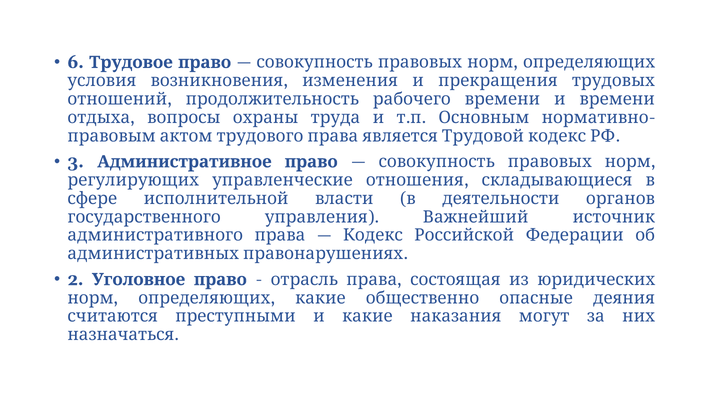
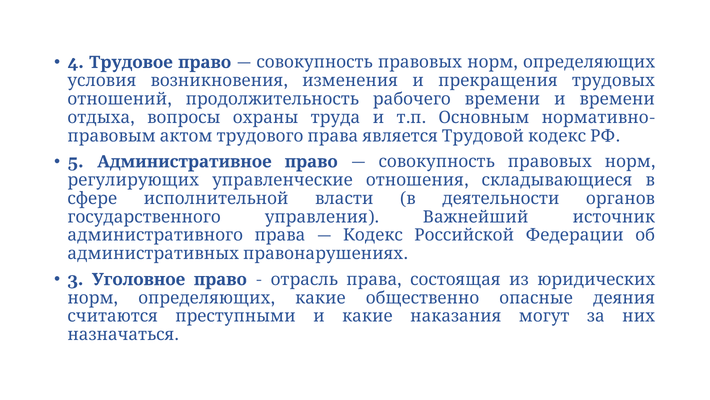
6: 6 -> 4
3: 3 -> 5
2: 2 -> 3
